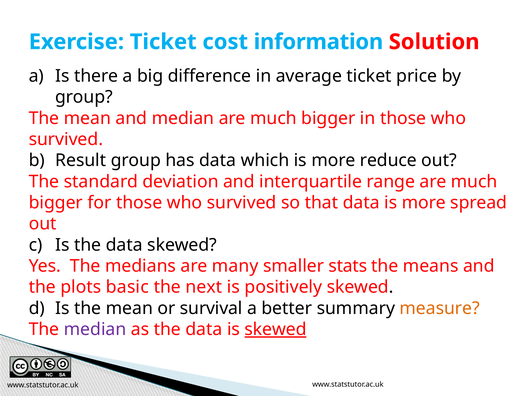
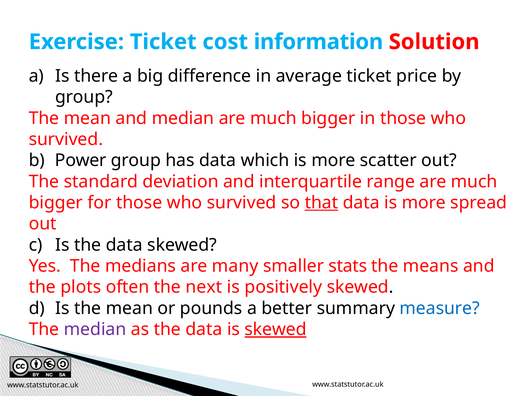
Result: Result -> Power
reduce: reduce -> scatter
that underline: none -> present
basic: basic -> often
survival: survival -> pounds
measure colour: orange -> blue
